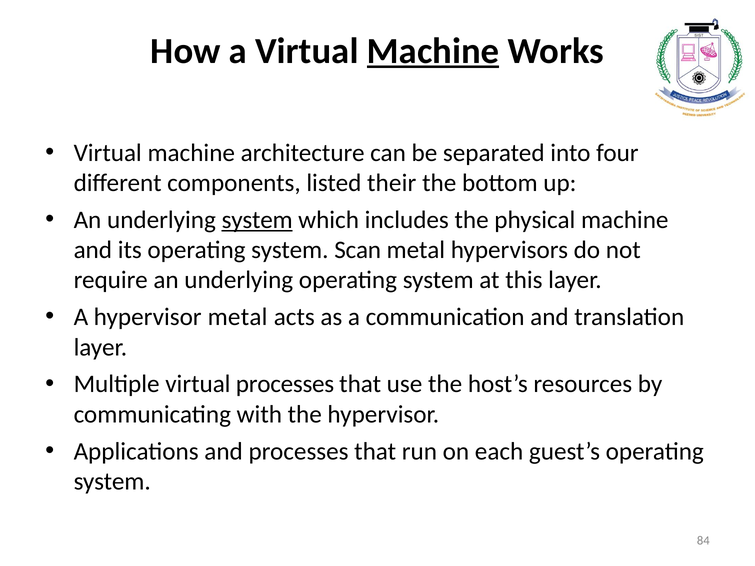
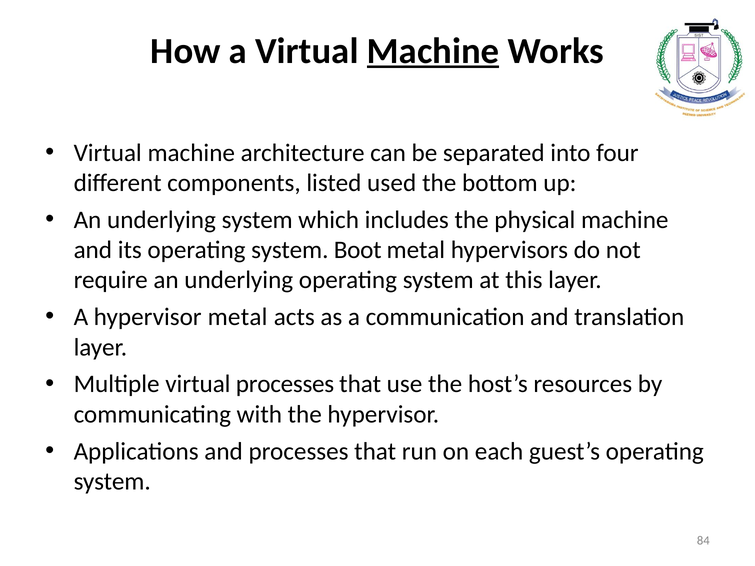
their: their -> used
system at (257, 220) underline: present -> none
Scan: Scan -> Boot
